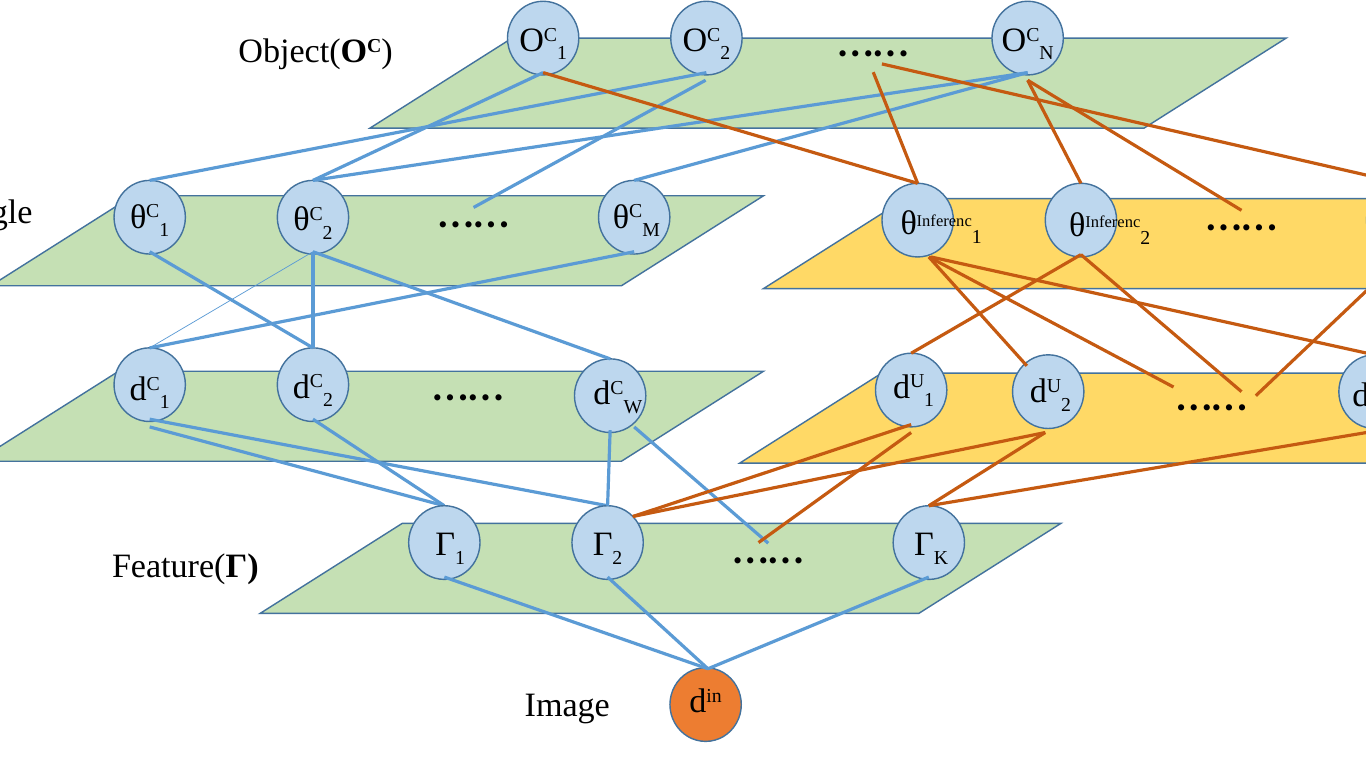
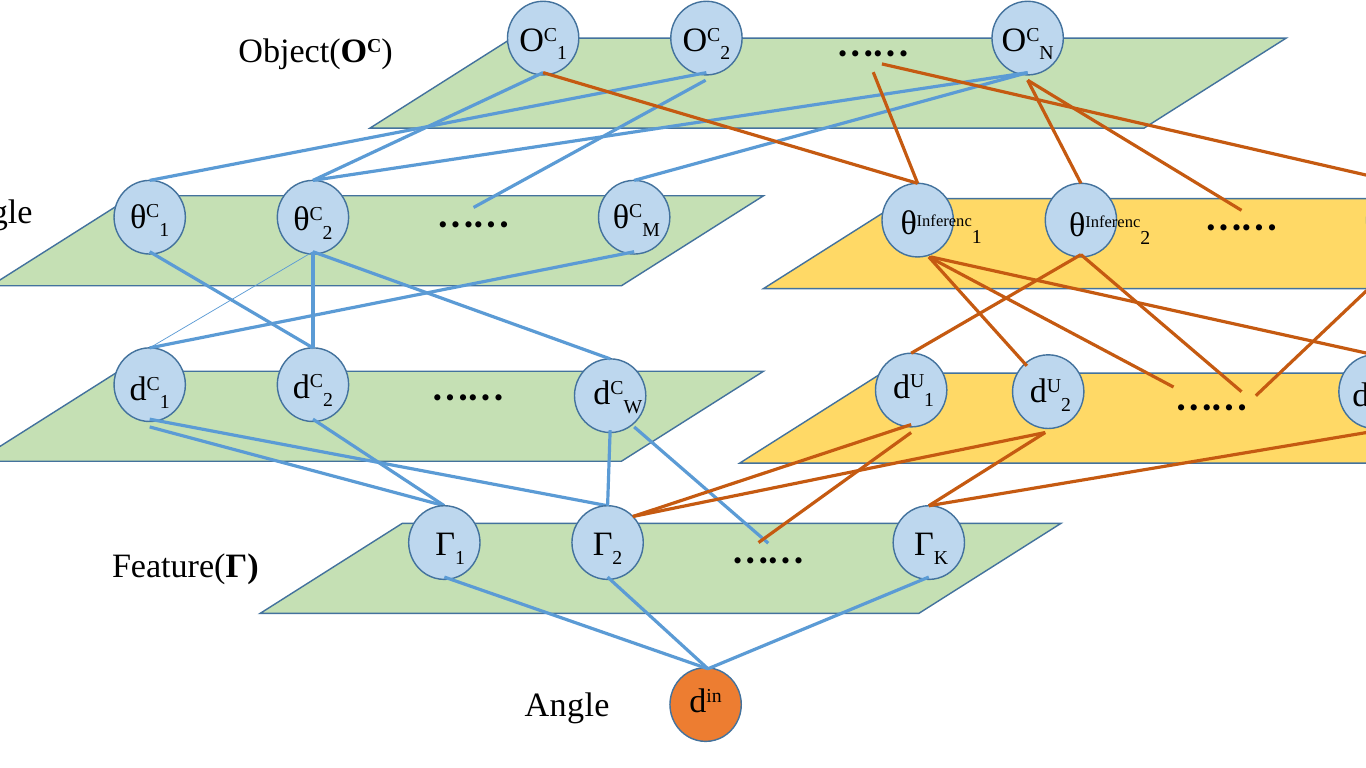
Image at (567, 706): Image -> Angle
